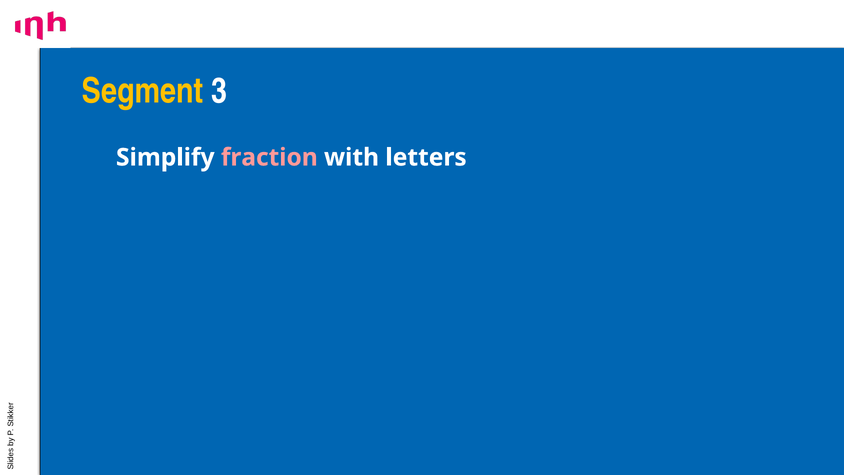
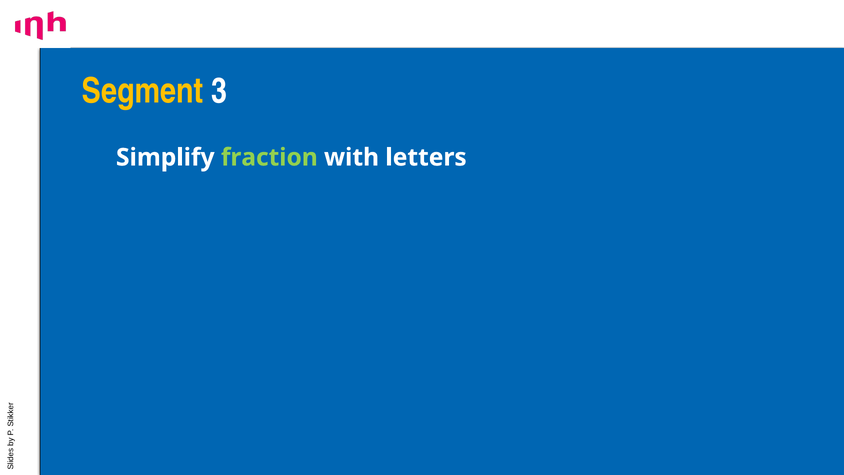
fraction colour: pink -> light green
